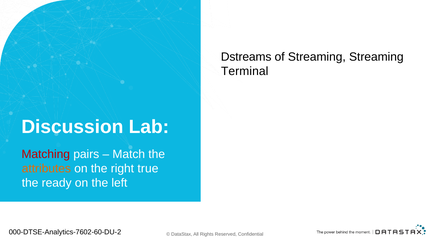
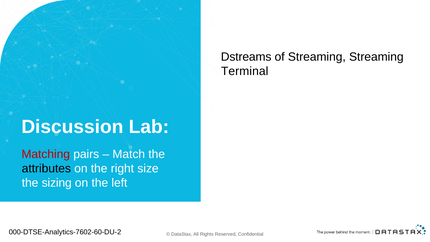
attributes colour: orange -> black
true: true -> size
ready: ready -> sizing
